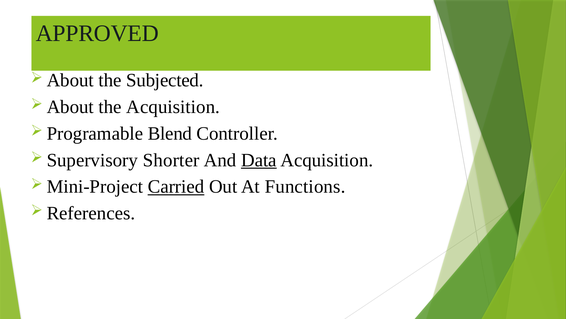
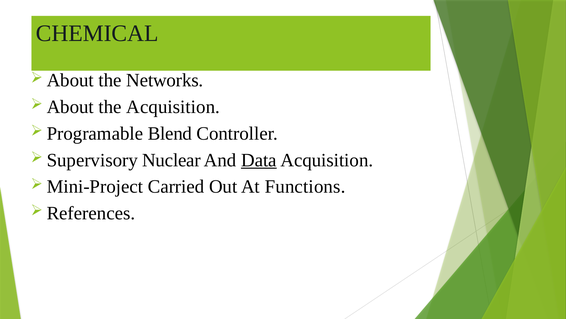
APPROVED: APPROVED -> CHEMICAL
Subjected: Subjected -> Networks
Shorter: Shorter -> Nuclear
Carried underline: present -> none
